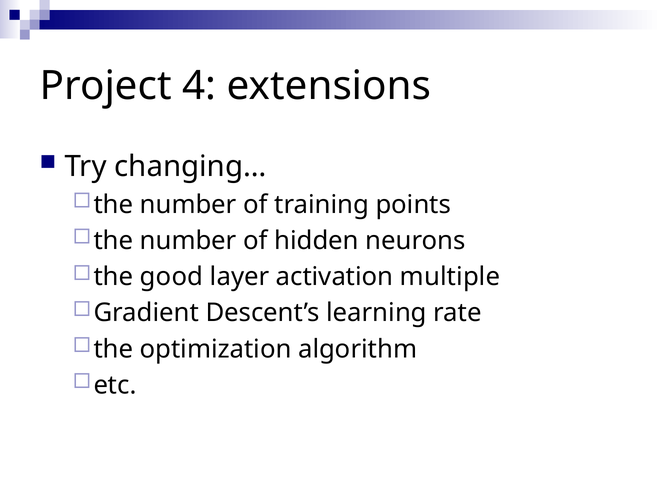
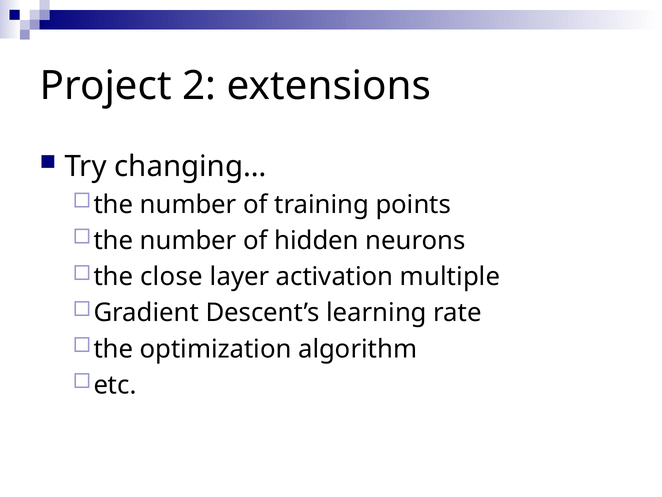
4: 4 -> 2
good: good -> close
